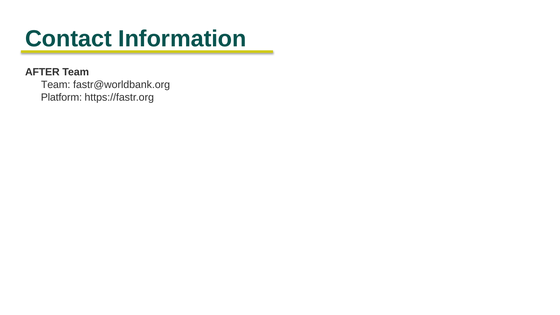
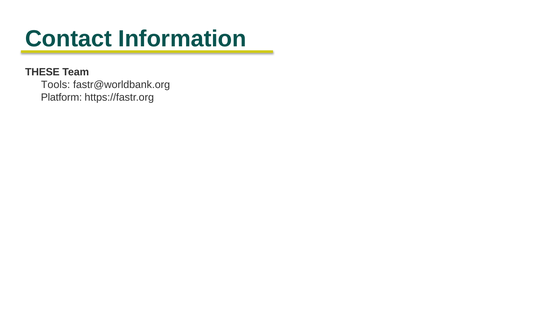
AFTER: AFTER -> THESE
Team at (56, 85): Team -> Tools
